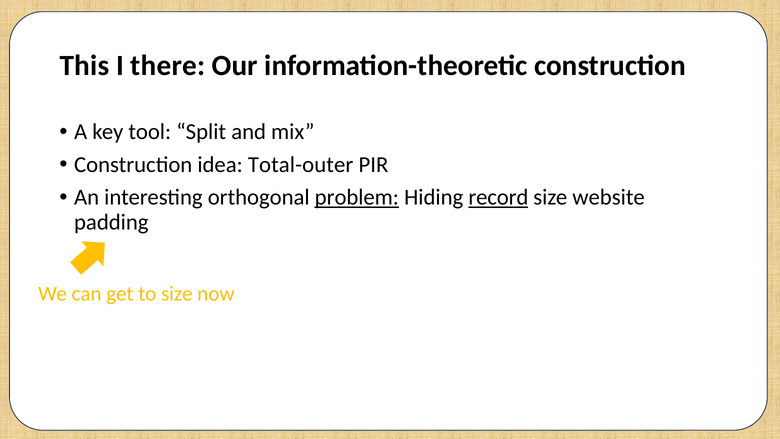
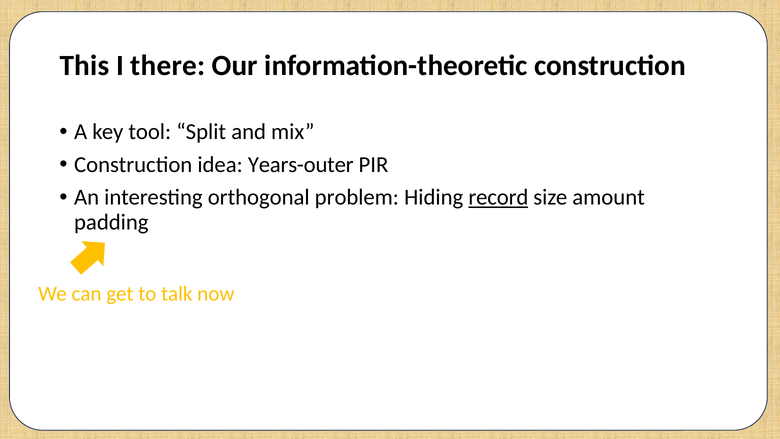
Total-outer: Total-outer -> Years-outer
problem underline: present -> none
website: website -> amount
to size: size -> talk
